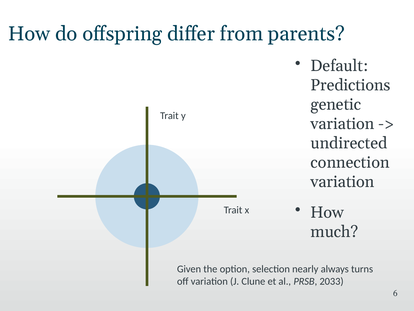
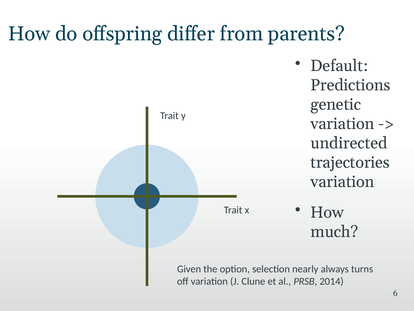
connection: connection -> trajectories
2033: 2033 -> 2014
